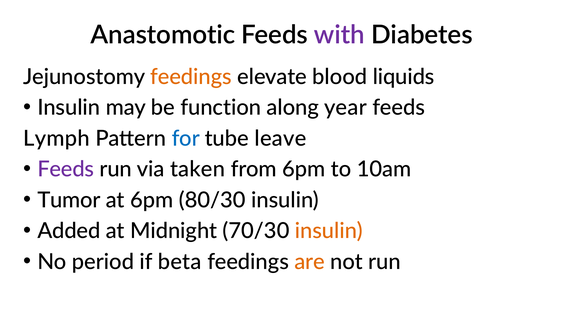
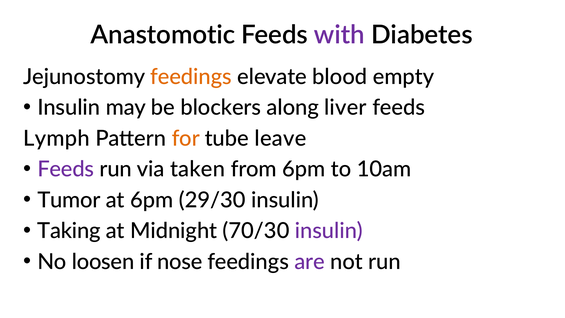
liquids: liquids -> empty
function: function -> blockers
year: year -> liver
for colour: blue -> orange
80/30: 80/30 -> 29/30
Added: Added -> Taking
insulin at (329, 231) colour: orange -> purple
period: period -> loosen
beta: beta -> nose
are colour: orange -> purple
